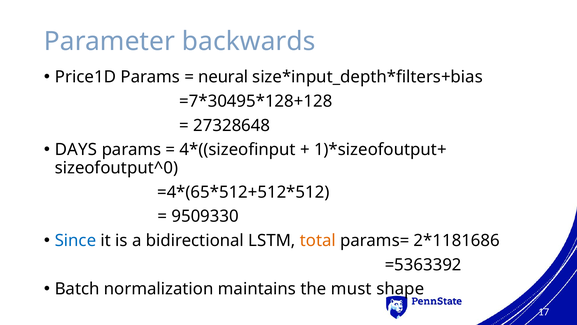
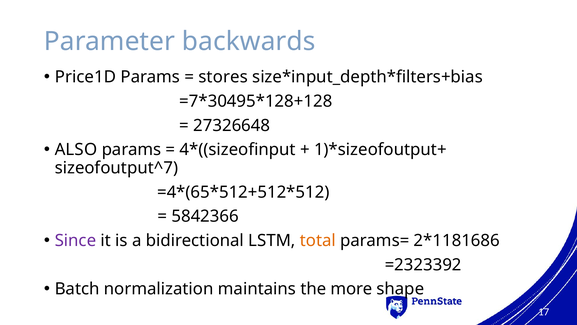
neural: neural -> stores
27328648: 27328648 -> 27326648
DAYS: DAYS -> ALSO
sizeofoutput^0: sizeofoutput^0 -> sizeofoutput^7
9509330: 9509330 -> 5842366
Since colour: blue -> purple
=5363392: =5363392 -> =2323392
must: must -> more
